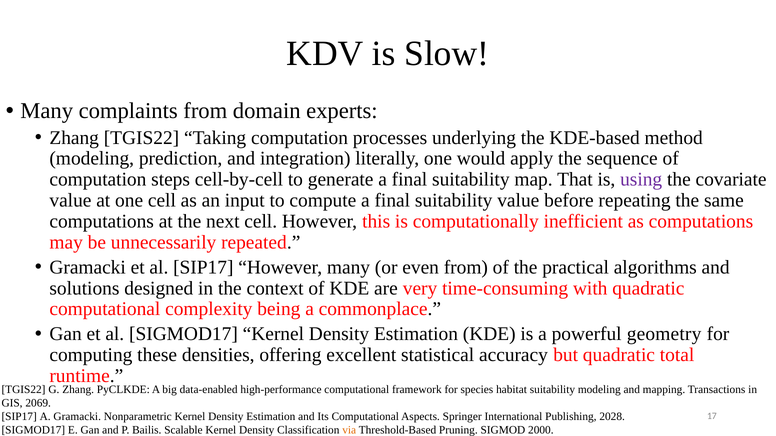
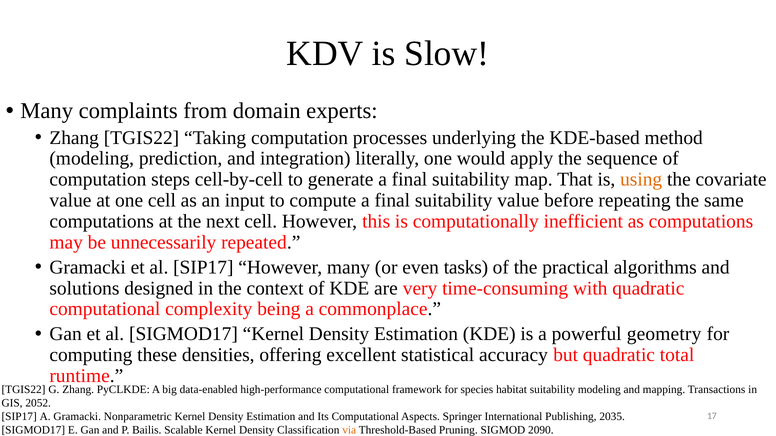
using colour: purple -> orange
even from: from -> tasks
2069: 2069 -> 2052
2028: 2028 -> 2035
2000: 2000 -> 2090
